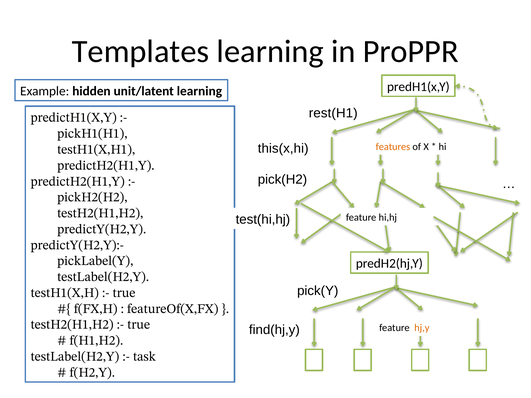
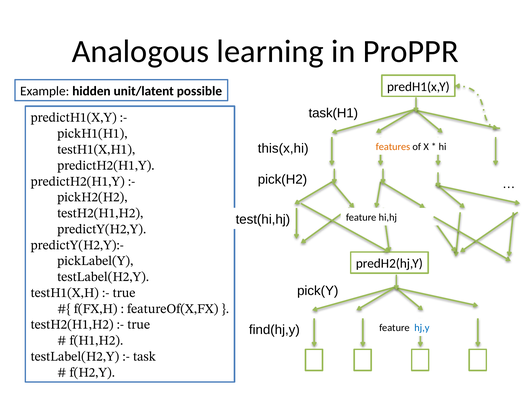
Templates: Templates -> Analogous
unit/latent learning: learning -> possible
rest(H1: rest(H1 -> task(H1
hj,y colour: orange -> blue
